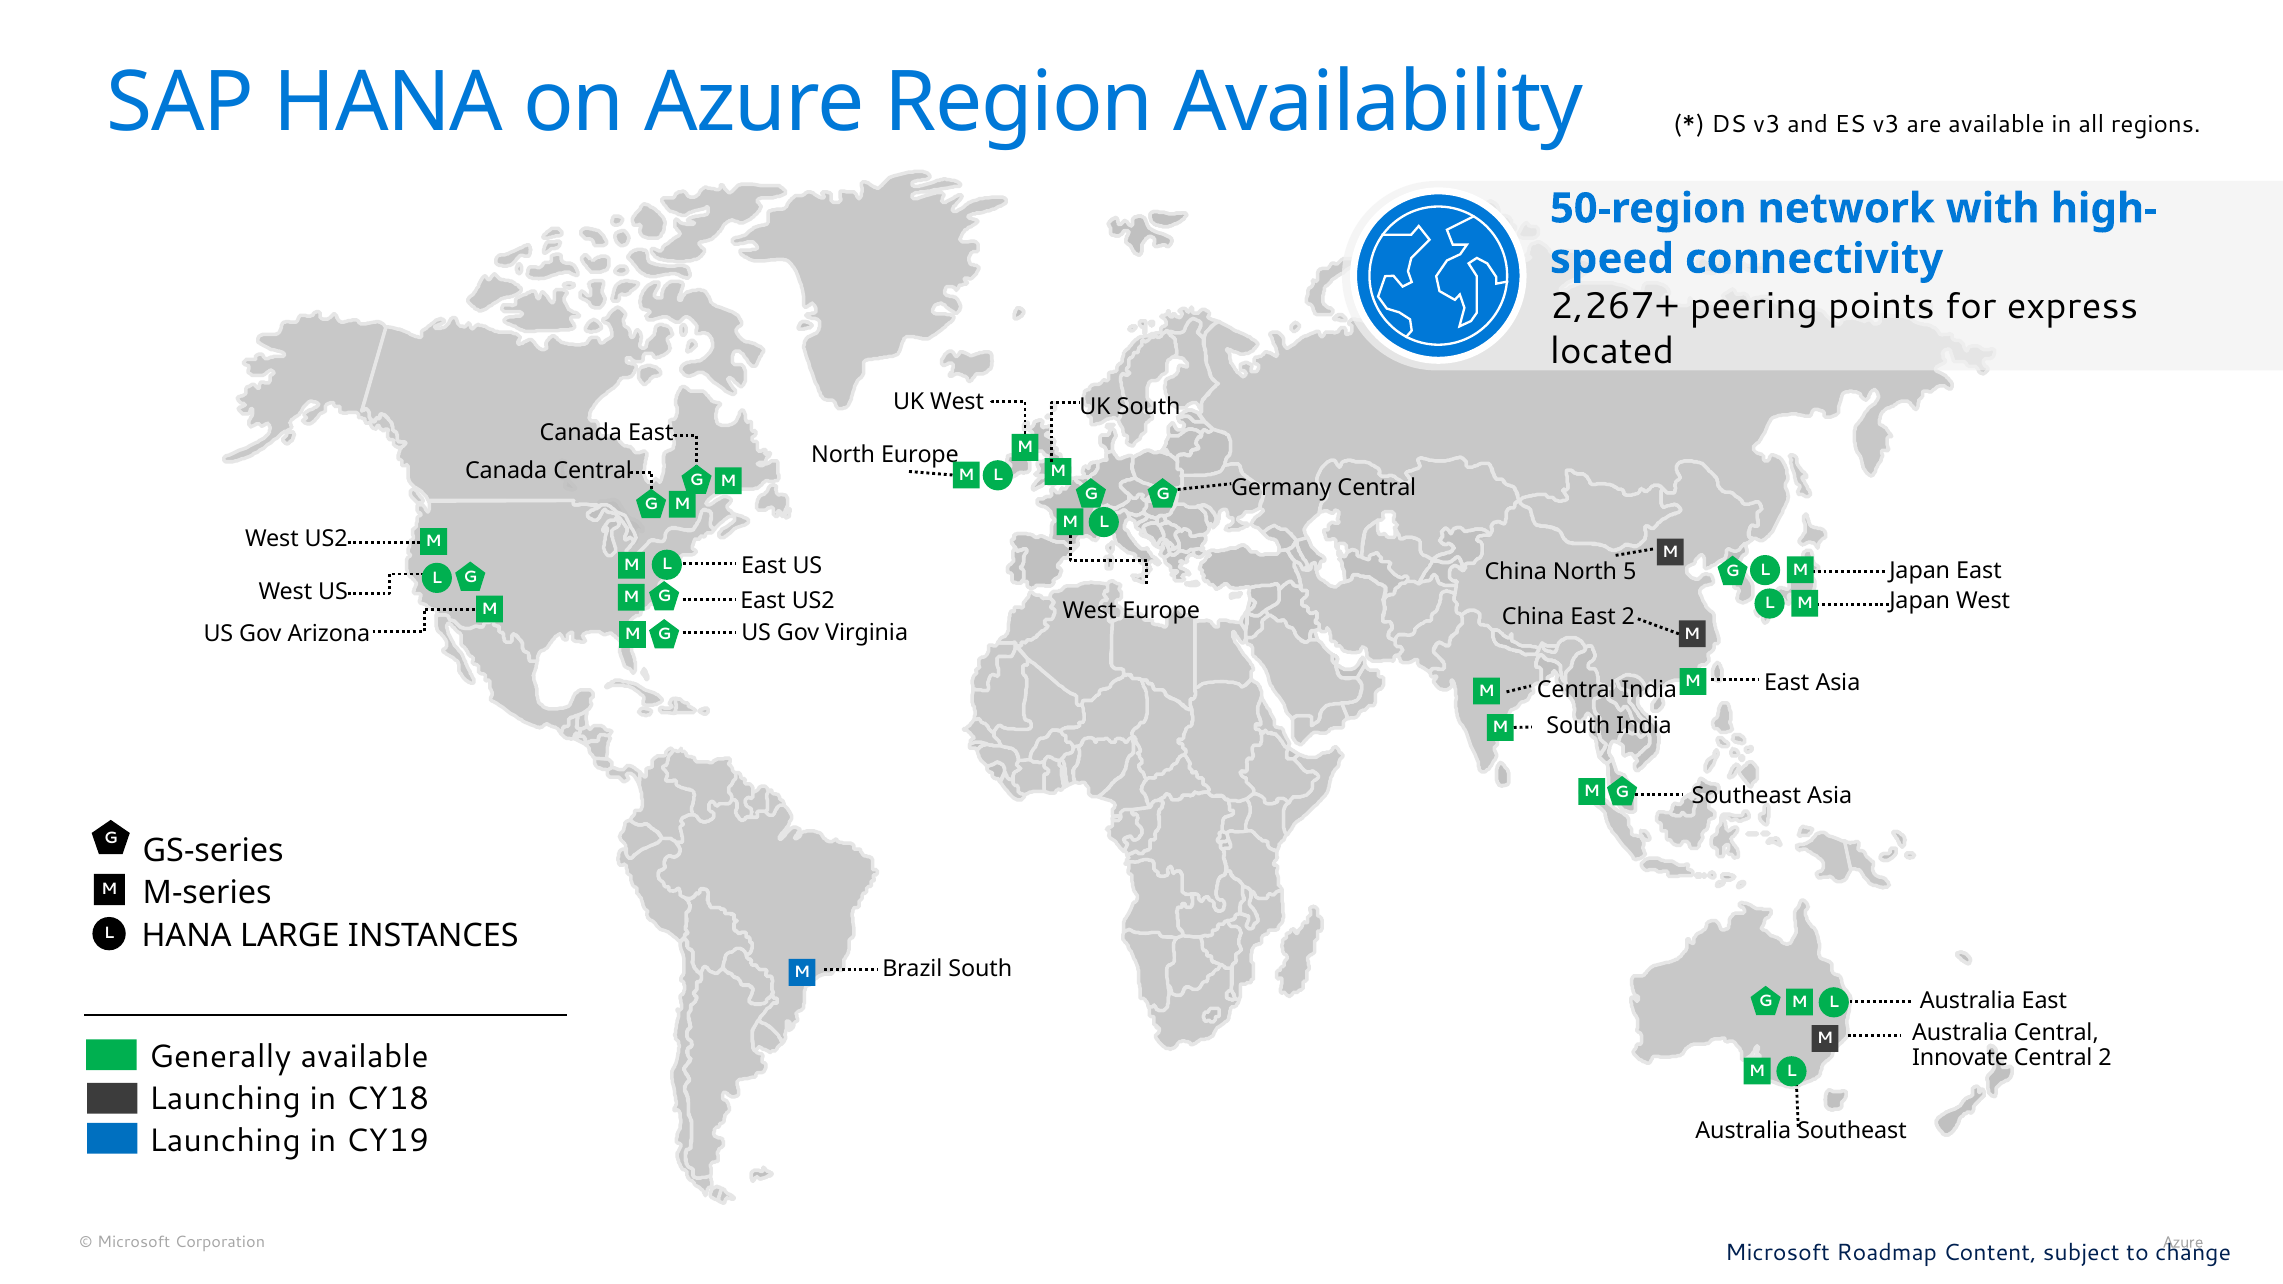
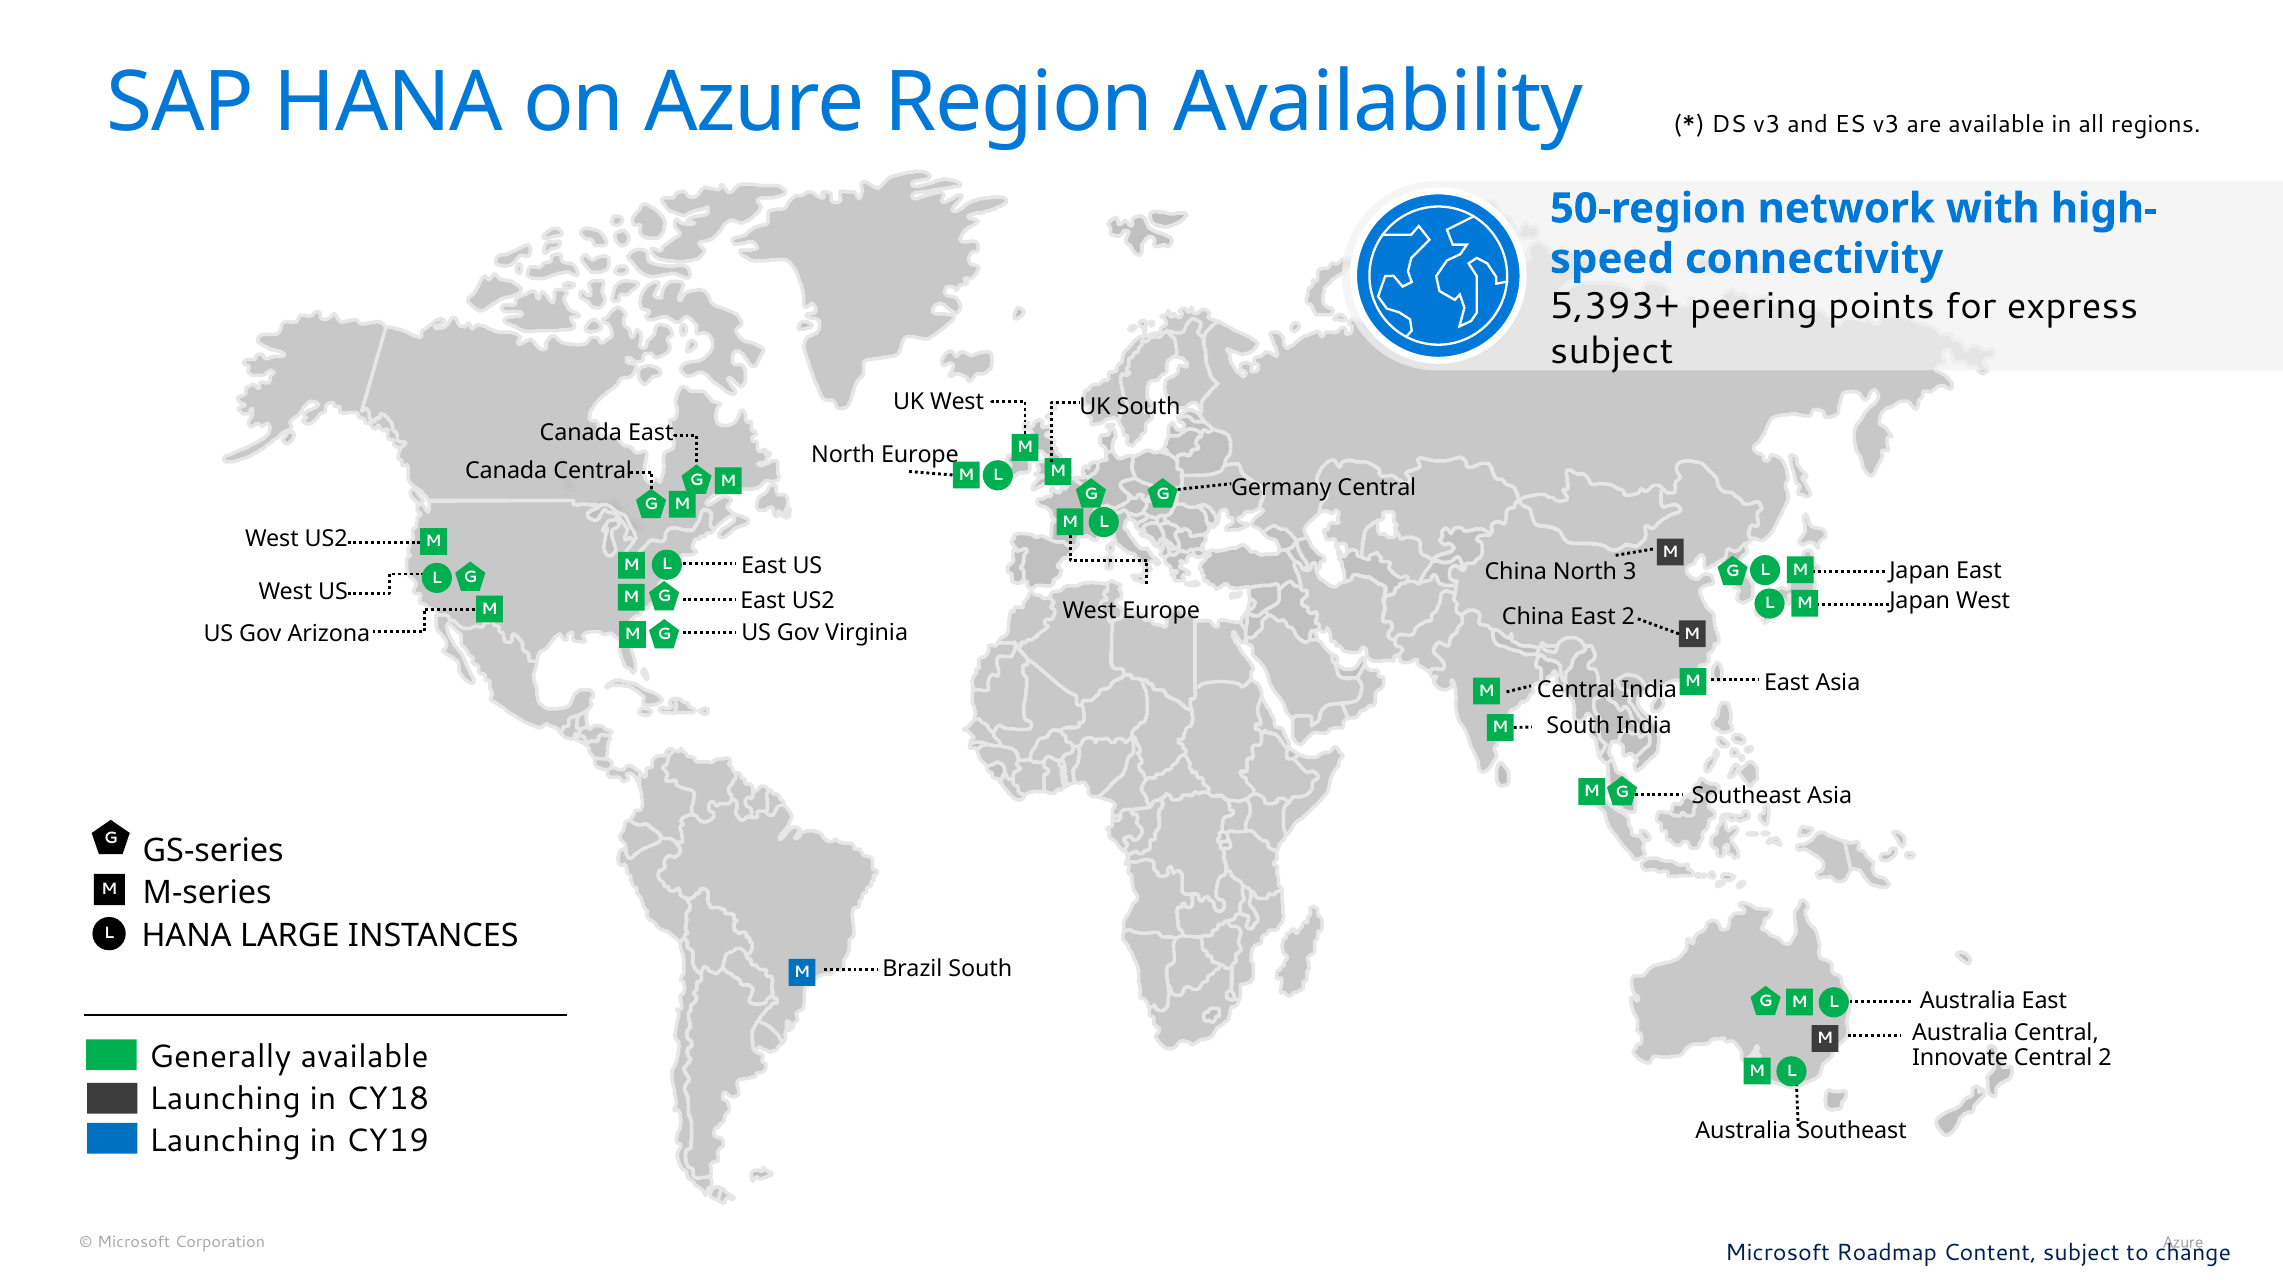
2,267+: 2,267+ -> 5,393+
located at (1612, 351): located -> subject
5: 5 -> 3
